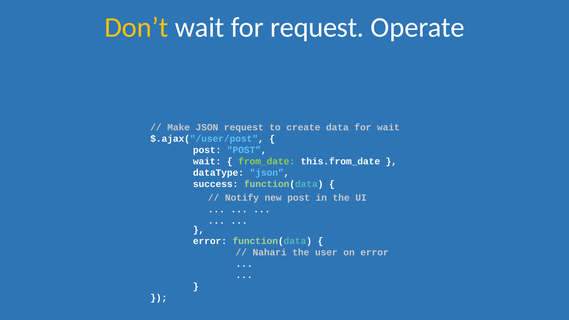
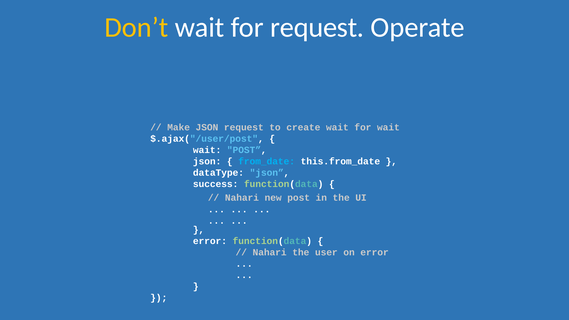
create data: data -> wait
post at (207, 150): post -> wait
wait at (207, 161): wait -> json
from_date colour: light green -> light blue
Notify at (242, 198): Notify -> Nahari
